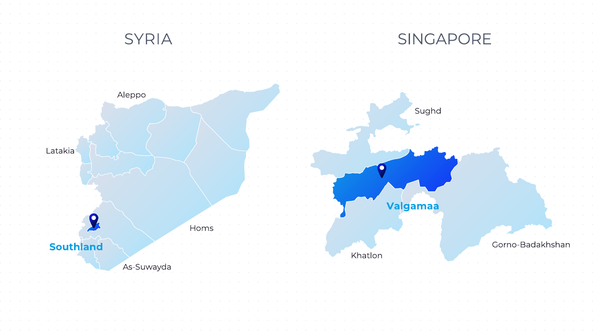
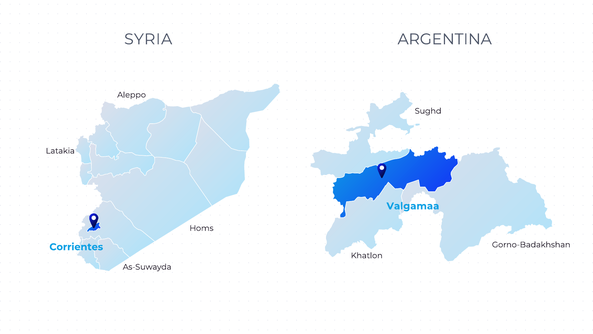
SINGAPORE: SINGAPORE -> ARGENTINA
Southland: Southland -> Corrientes
